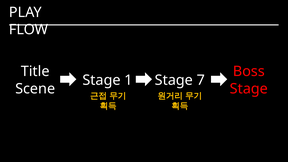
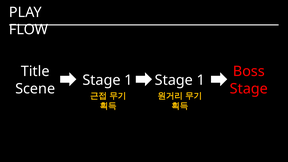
7 at (201, 80): 7 -> 1
